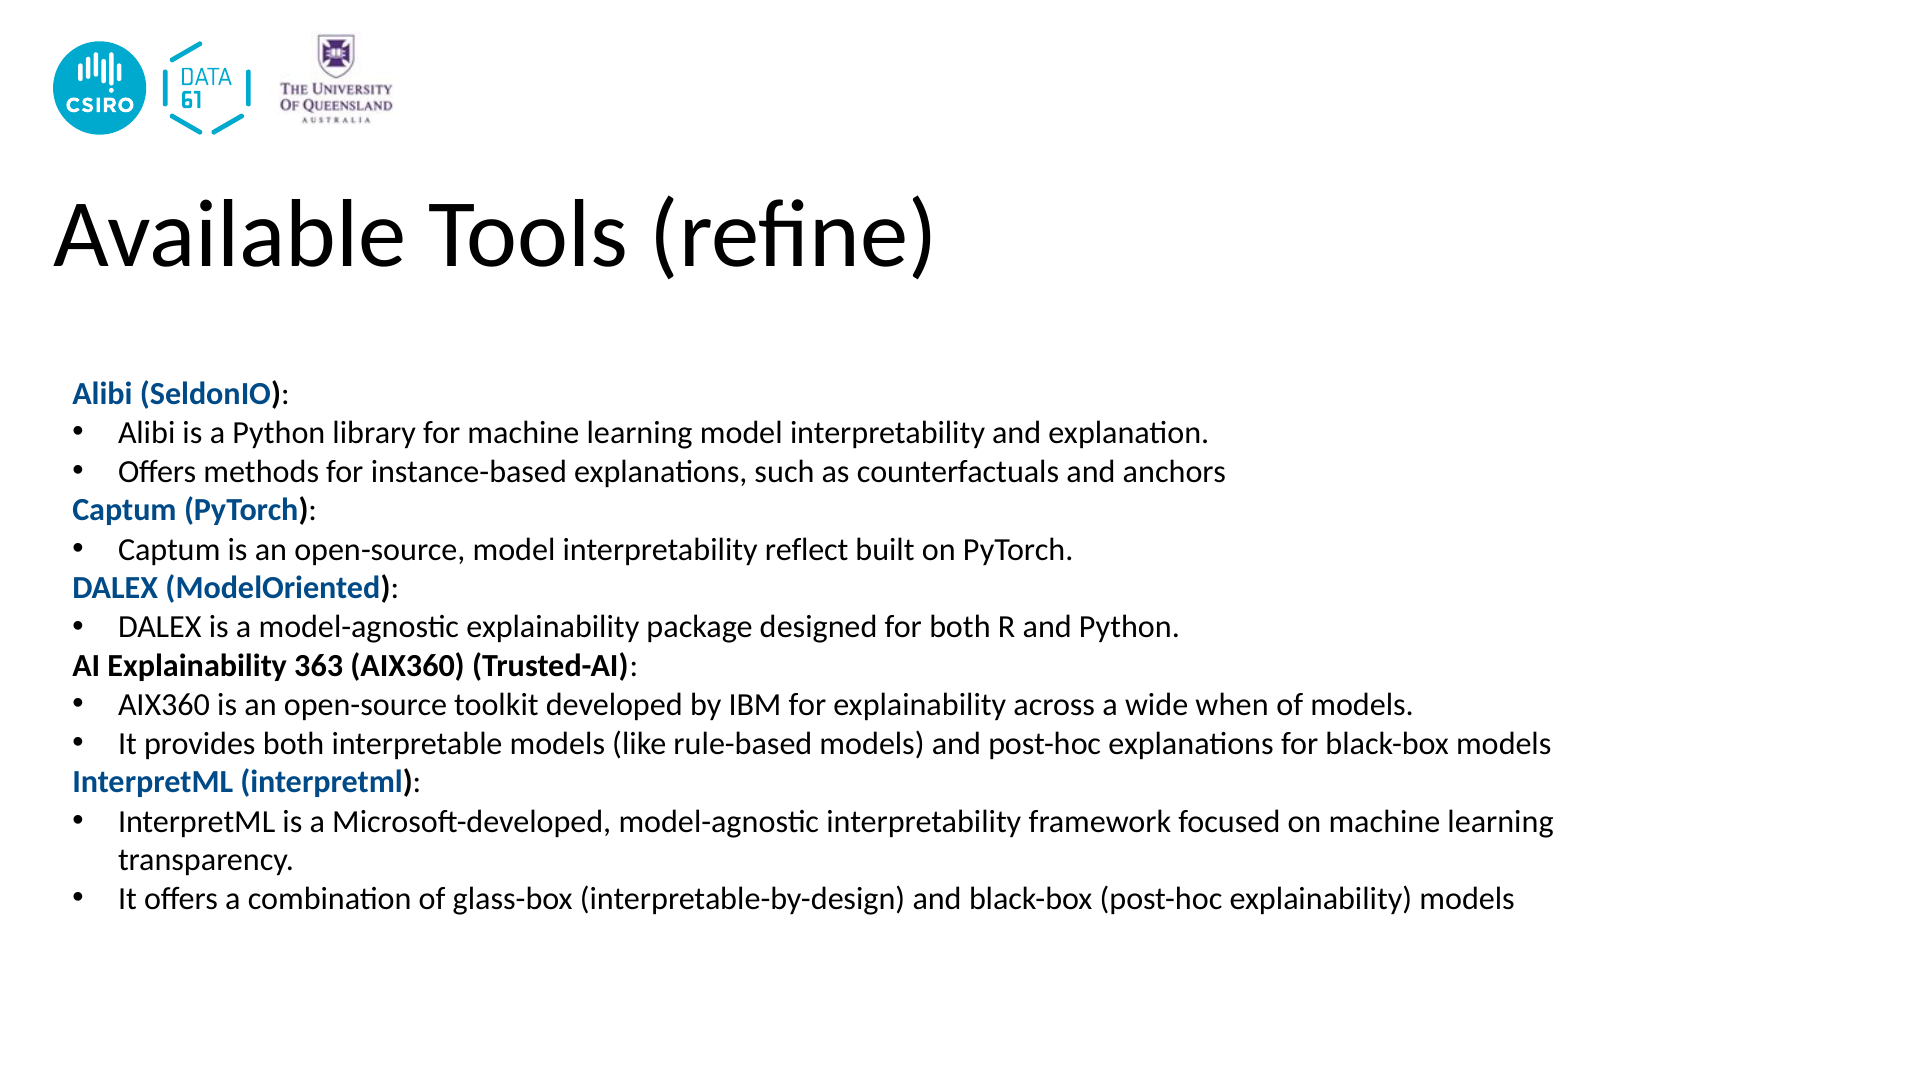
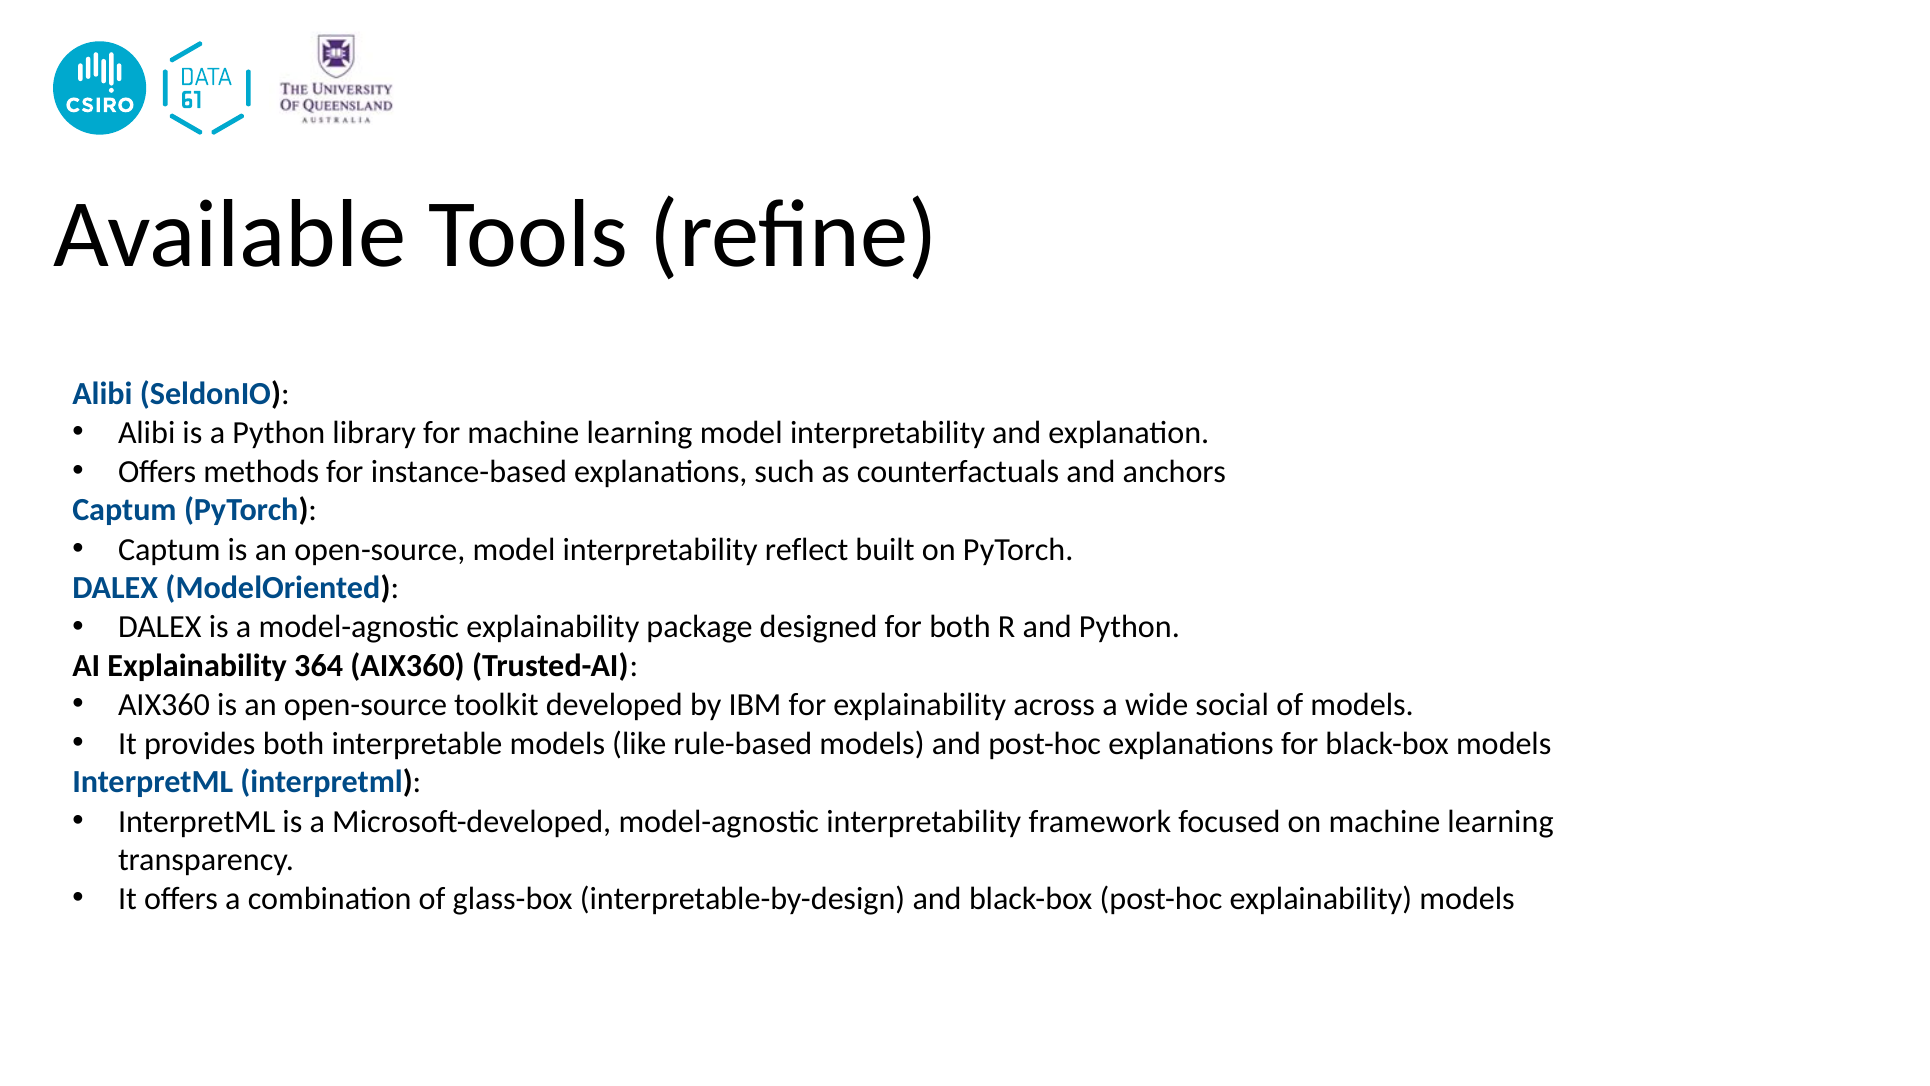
363: 363 -> 364
when: when -> social
